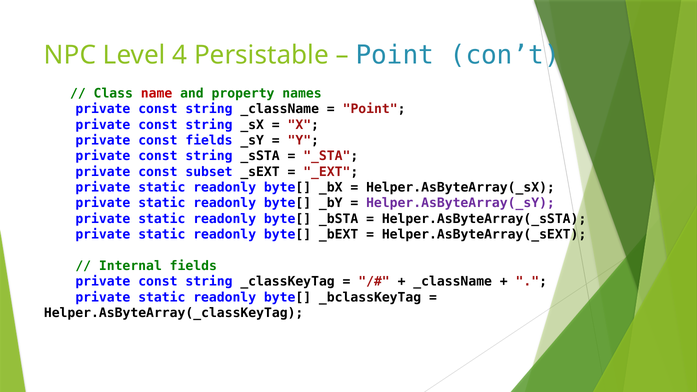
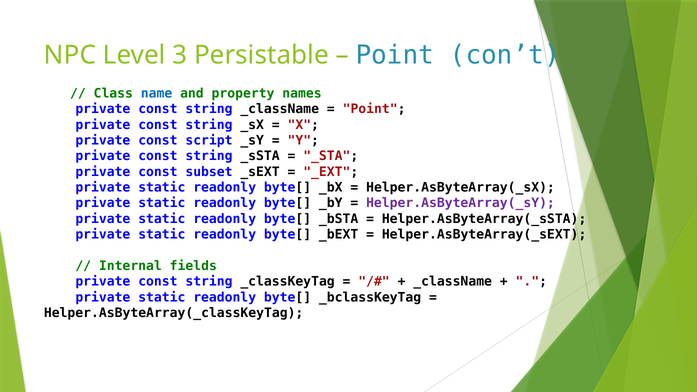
4: 4 -> 3
name colour: red -> blue
const fields: fields -> script
